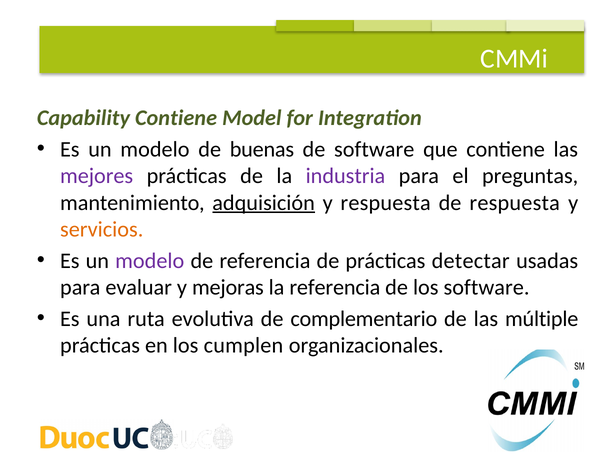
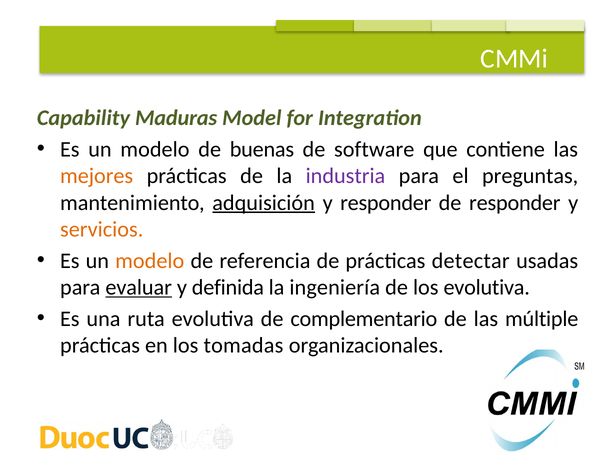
Capability Contiene: Contiene -> Maduras
mejores colour: purple -> orange
y respuesta: respuesta -> responder
de respuesta: respuesta -> responder
modelo at (150, 261) colour: purple -> orange
evaluar underline: none -> present
mejoras: mejoras -> definida
la referencia: referencia -> ingeniería
los software: software -> evolutiva
cumplen: cumplen -> tomadas
